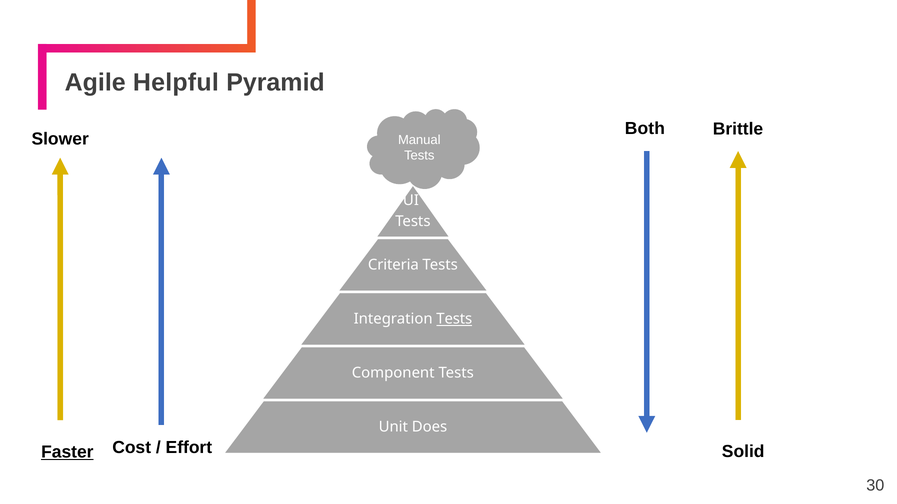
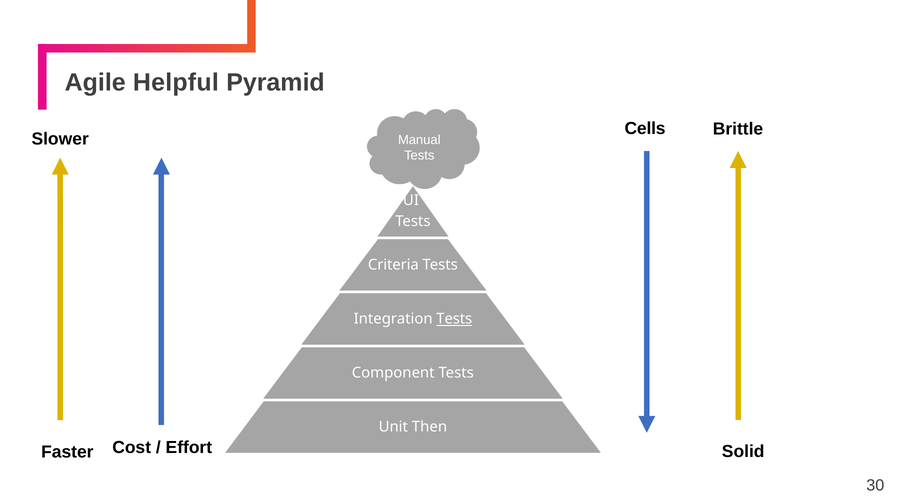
Both: Both -> Cells
Does: Does -> Then
Faster underline: present -> none
